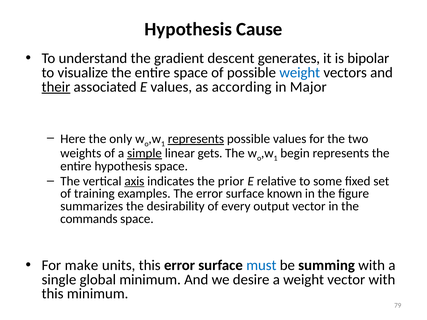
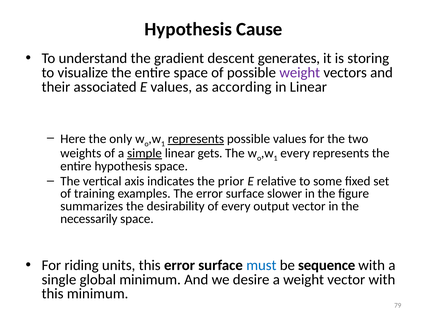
bipolar: bipolar -> storing
weight at (300, 73) colour: blue -> purple
their underline: present -> none
in Major: Major -> Linear
begin at (295, 153): begin -> every
axis underline: present -> none
known: known -> slower
commands: commands -> necessarily
make: make -> riding
summing: summing -> sequence
